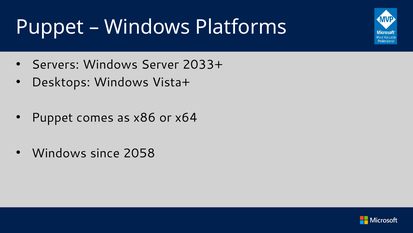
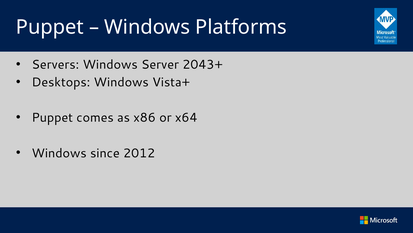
2033+: 2033+ -> 2043+
2058: 2058 -> 2012
